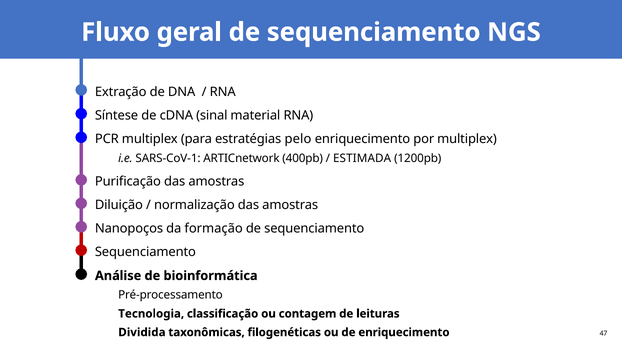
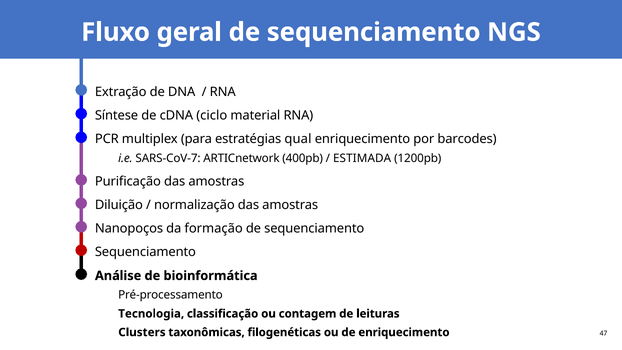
sinal: sinal -> ciclo
pelo: pelo -> qual
por multiplex: multiplex -> barcodes
SARS-CoV-1: SARS-CoV-1 -> SARS-CoV-7
Dividida: Dividida -> Clusters
